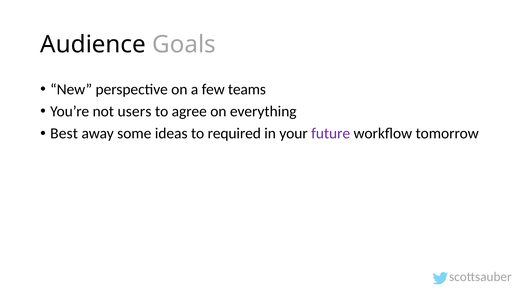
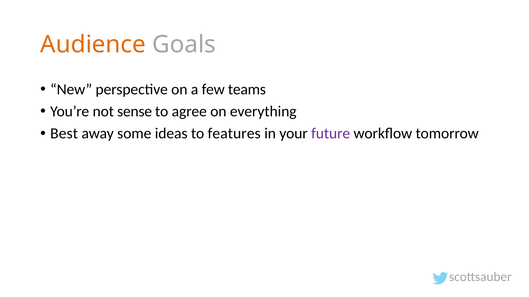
Audience colour: black -> orange
users: users -> sense
required: required -> features
